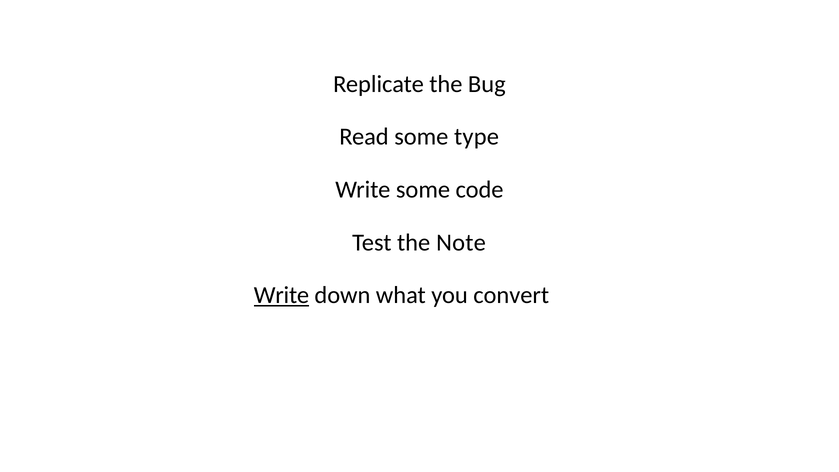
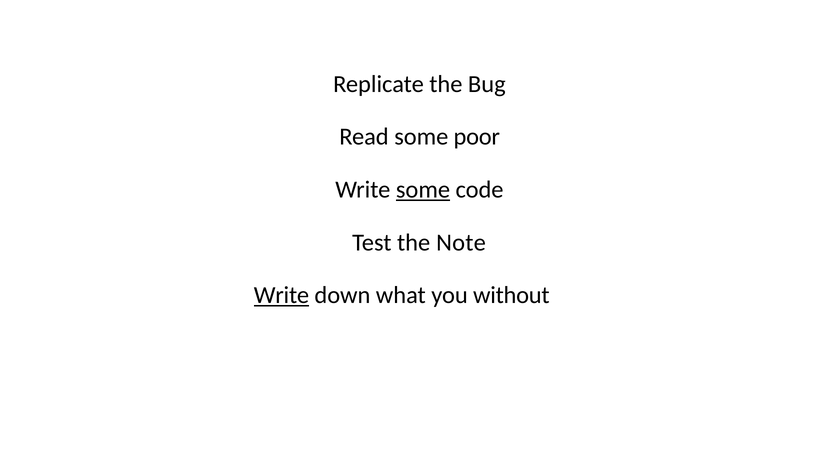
type: type -> poor
some at (423, 190) underline: none -> present
convert: convert -> without
